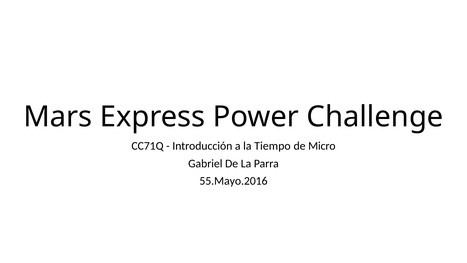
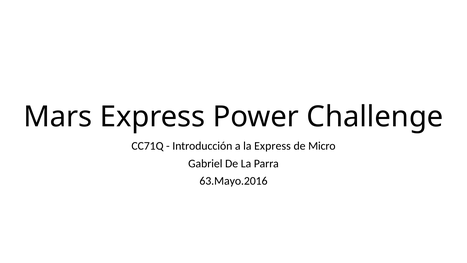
la Tiempo: Tiempo -> Express
55.Mayo.2016: 55.Mayo.2016 -> 63.Mayo.2016
